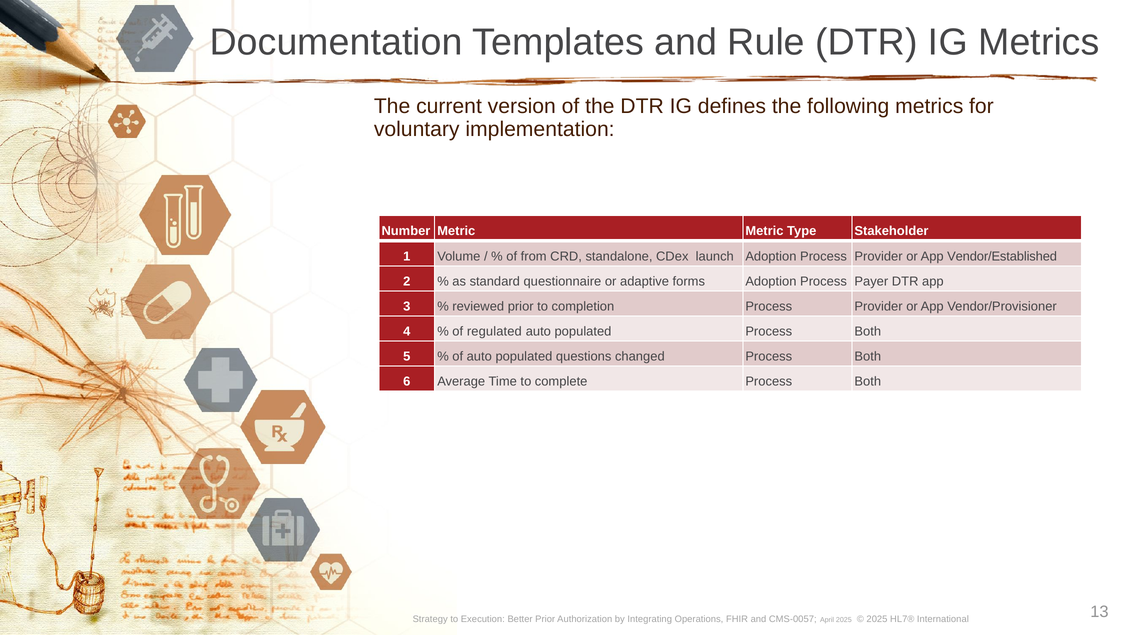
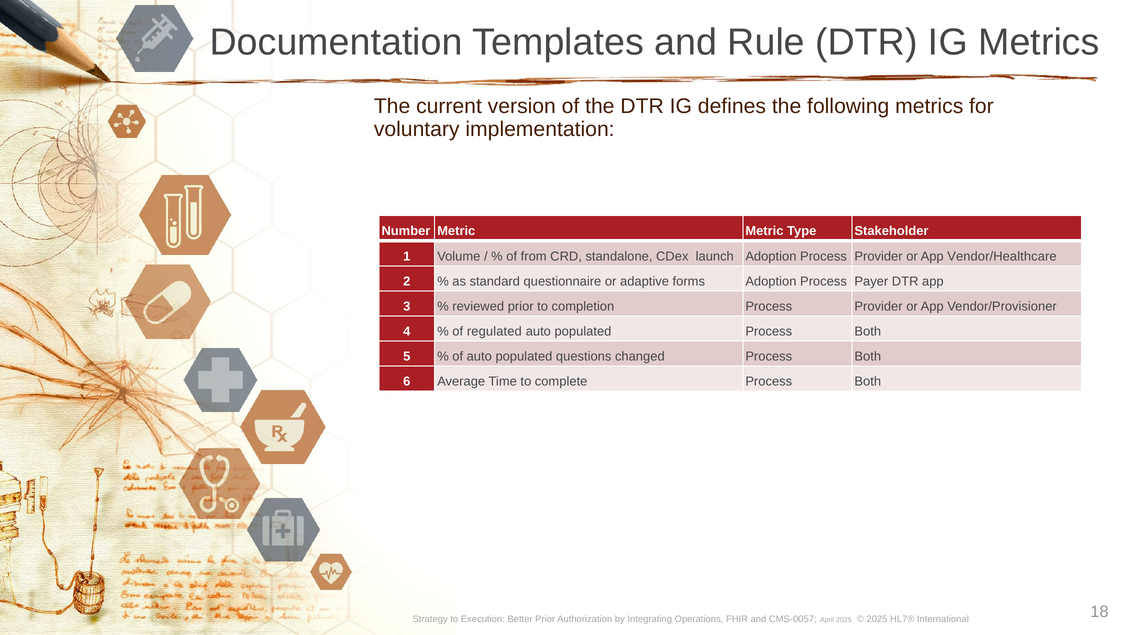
Vendor/Established: Vendor/Established -> Vendor/Healthcare
13: 13 -> 18
